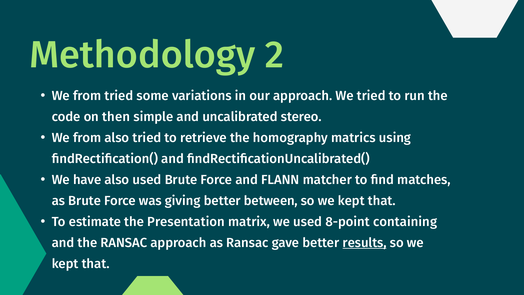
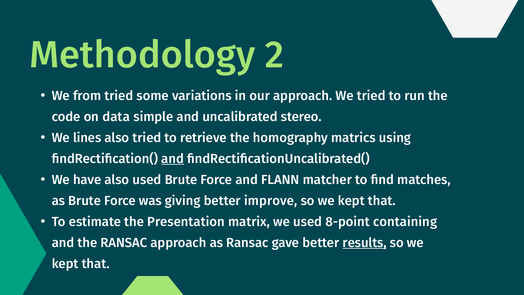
then: then -> data
from at (87, 138): from -> lines
and at (173, 159) underline: none -> present
between: between -> improve
